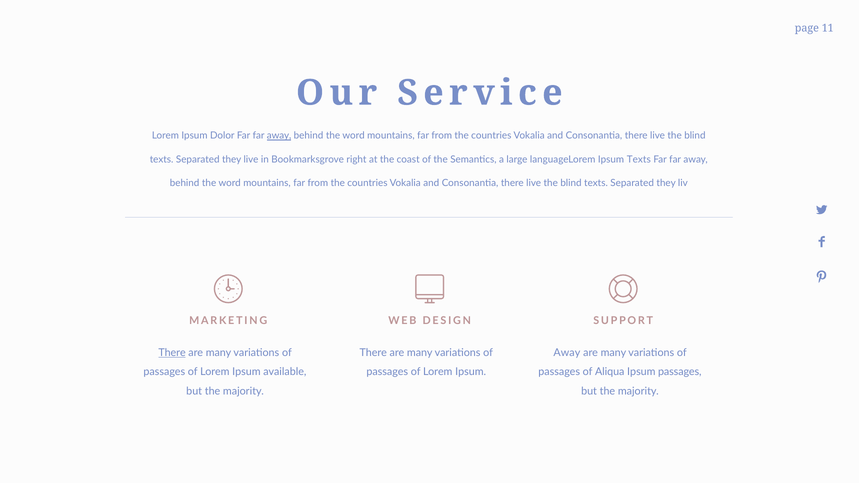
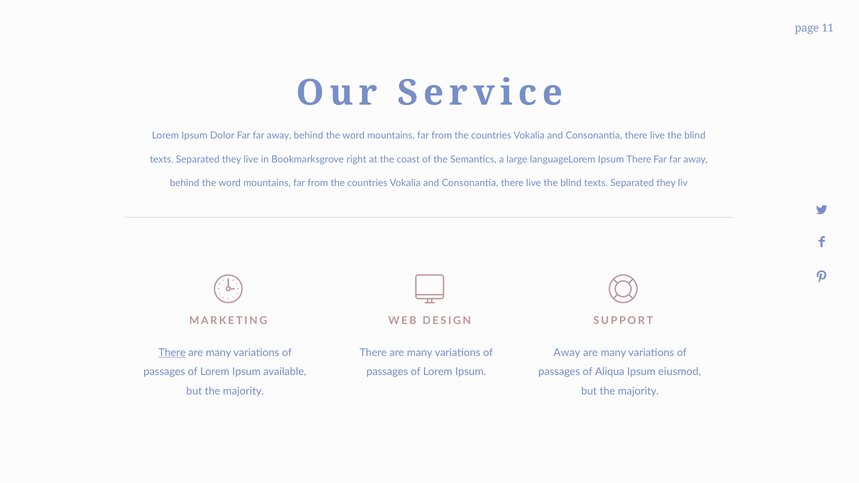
away at (279, 136) underline: present -> none
Ipsum Texts: Texts -> There
Ipsum passages: passages -> eiusmod
